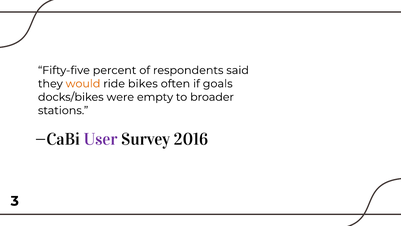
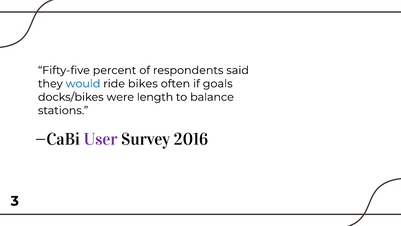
would colour: orange -> blue
empty: empty -> length
broader: broader -> balance
